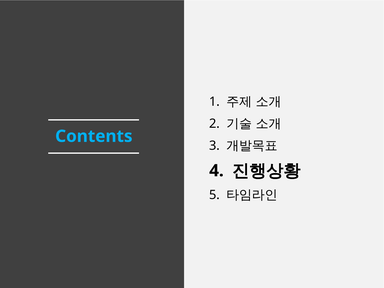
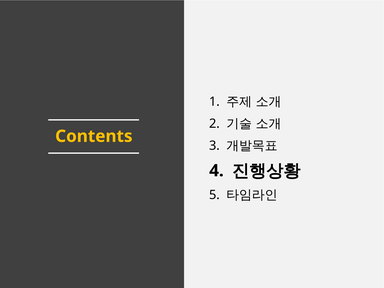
Contents colour: light blue -> yellow
